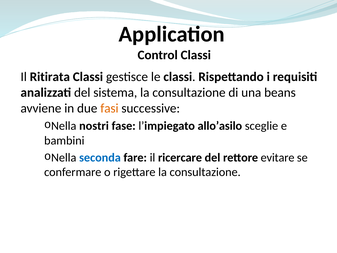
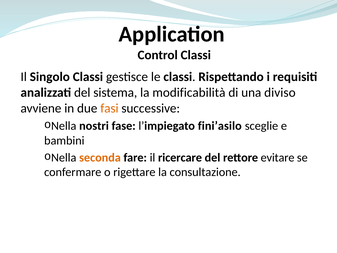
Ritirata: Ritirata -> Singolo
sistema la consultazione: consultazione -> modificabilità
beans: beans -> diviso
allo’asilo: allo’asilo -> fini’asilo
seconda colour: blue -> orange
